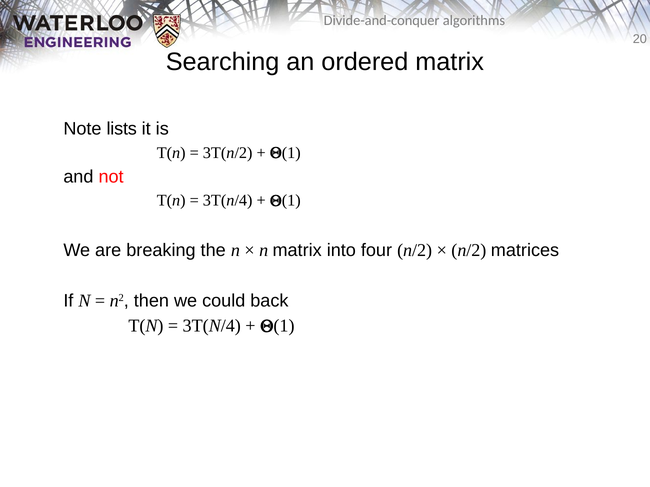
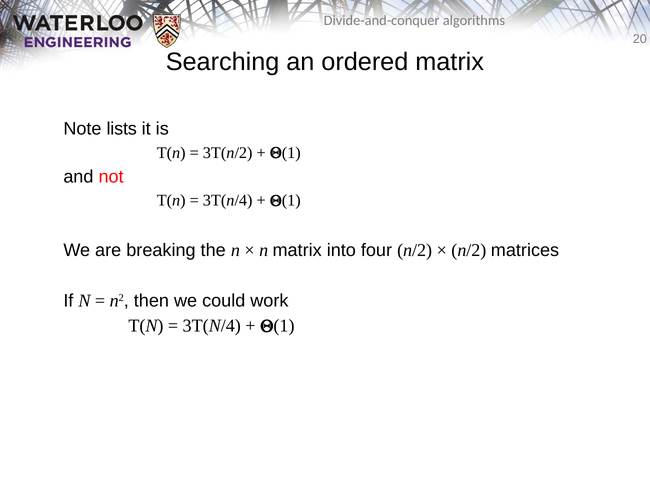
back: back -> work
